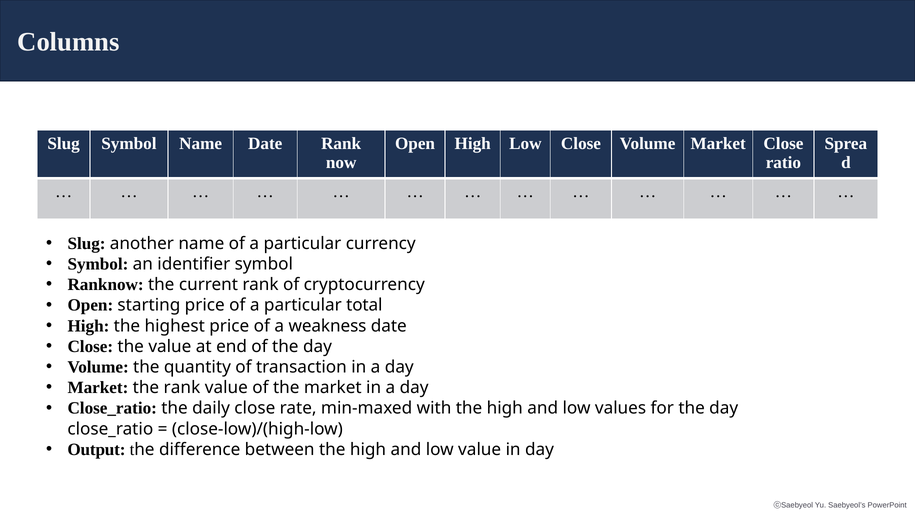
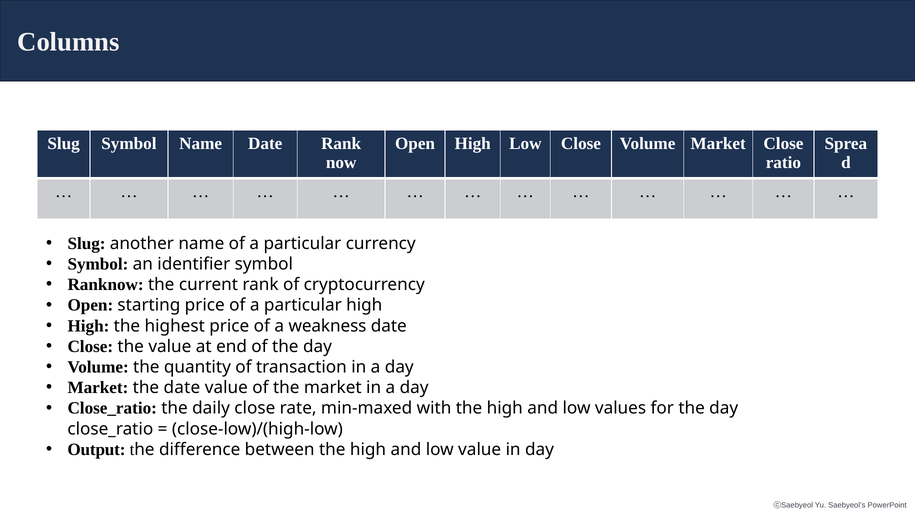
particular total: total -> high
the rank: rank -> date
